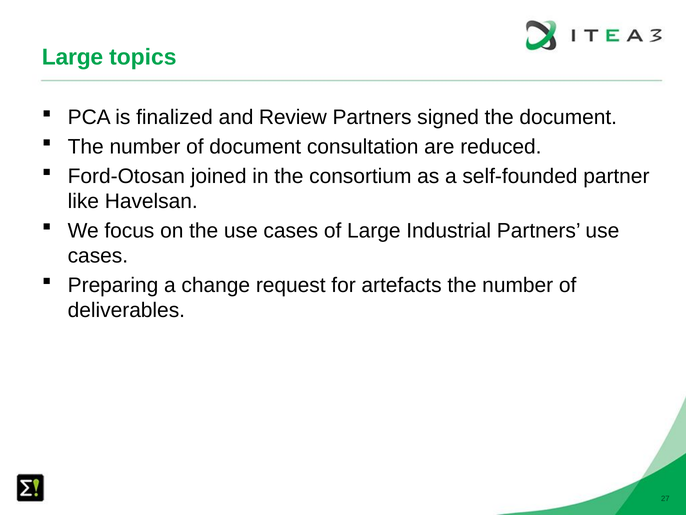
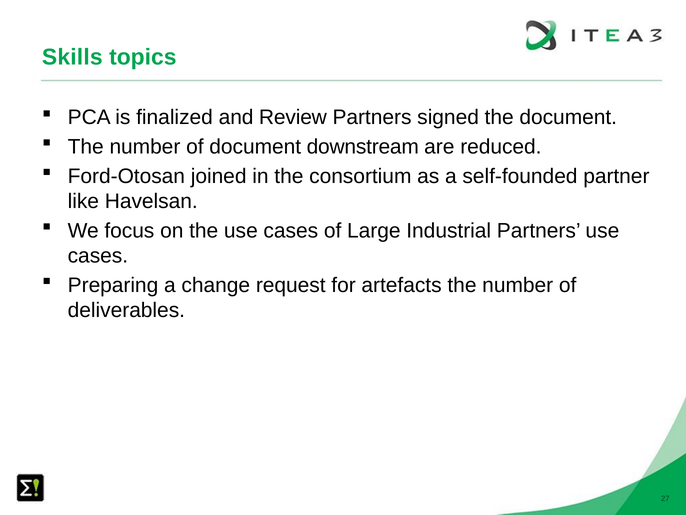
Large at (73, 57): Large -> Skills
consultation: consultation -> downstream
